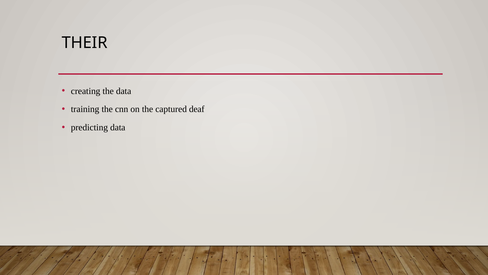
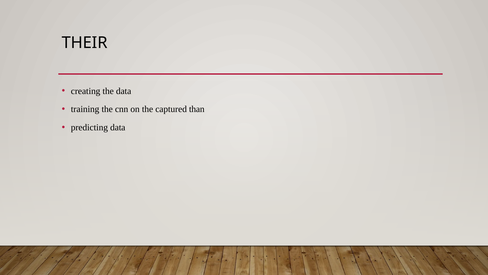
deaf: deaf -> than
